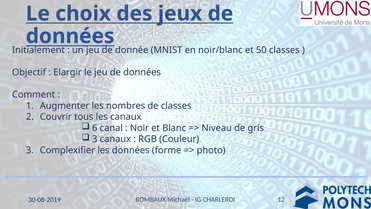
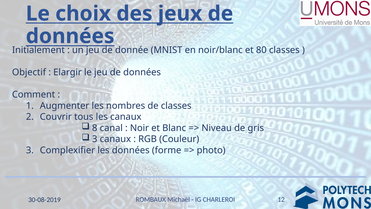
50: 50 -> 80
6: 6 -> 8
